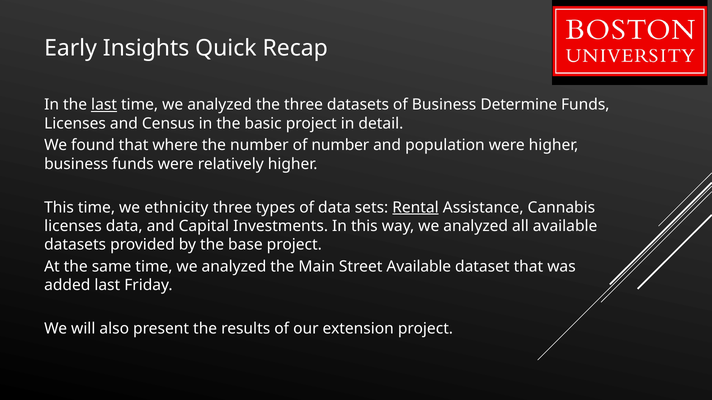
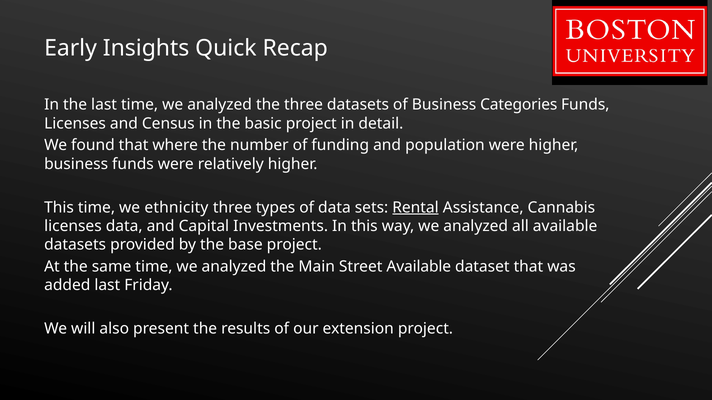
last at (104, 105) underline: present -> none
Determine: Determine -> Categories
of number: number -> funding
